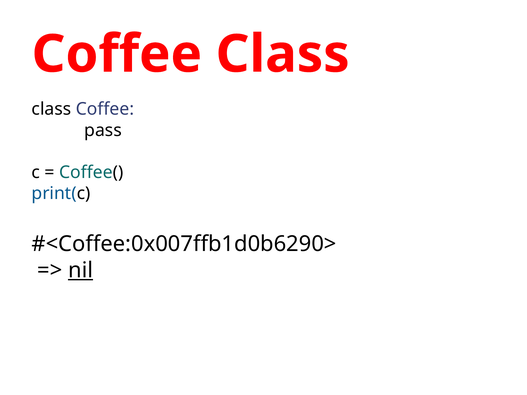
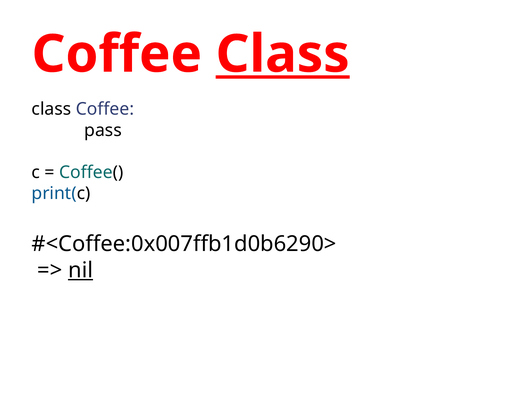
Class at (283, 54) underline: none -> present
